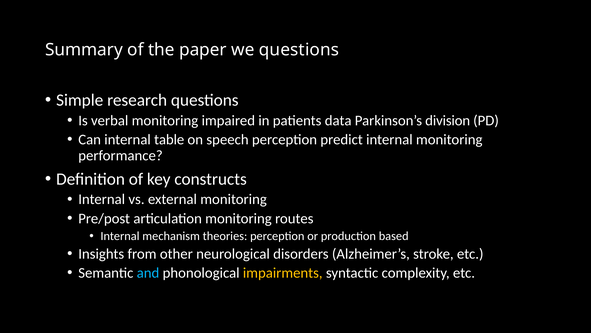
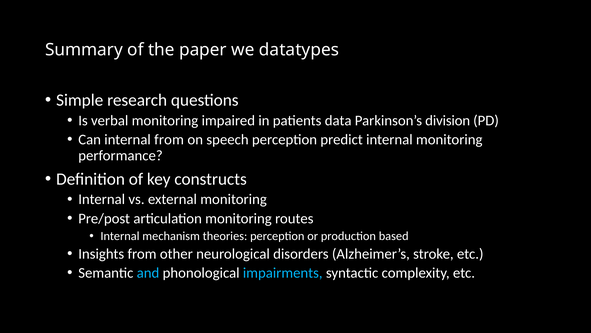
we questions: questions -> datatypes
internal table: table -> from
impairments colour: yellow -> light blue
